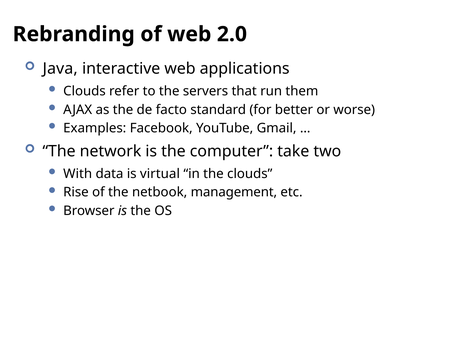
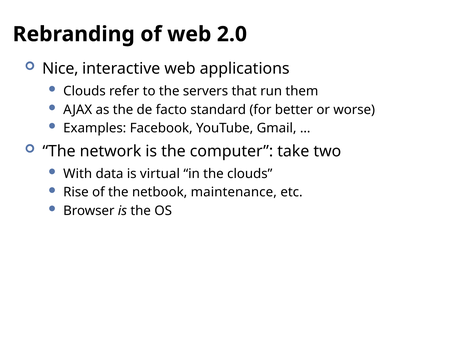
Java: Java -> Nice
management: management -> maintenance
